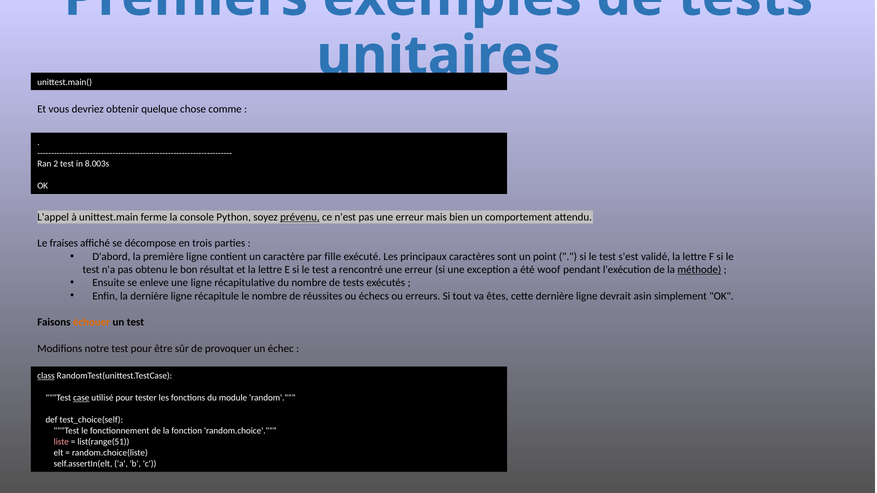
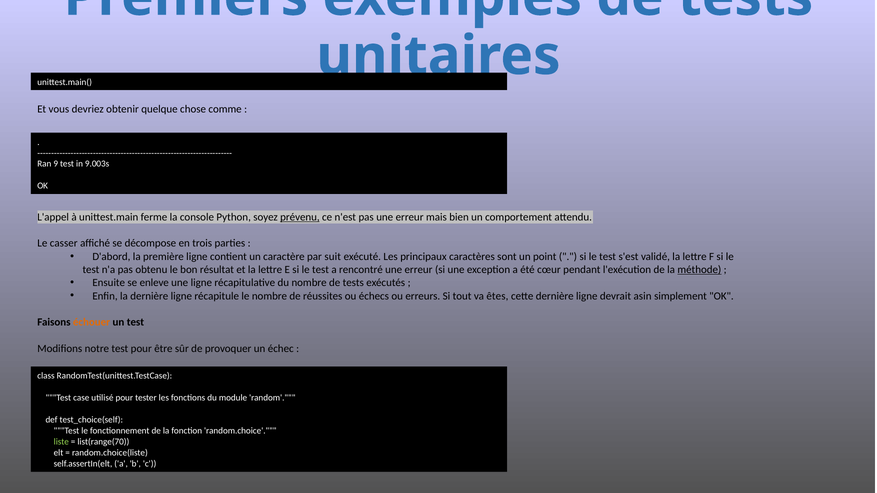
2: 2 -> 9
8.003s: 8.003s -> 9.003s
fraises: fraises -> casser
fille: fille -> suit
woof: woof -> cœur
class underline: present -> none
case underline: present -> none
liste colour: pink -> light green
list(range(51: list(range(51 -> list(range(70
